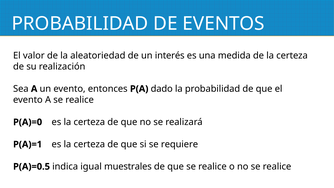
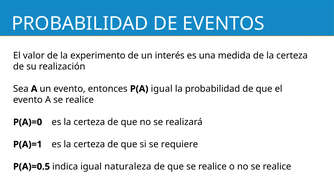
aleatoriedad: aleatoriedad -> experimento
P(A dado: dado -> igual
muestrales: muestrales -> naturaleza
